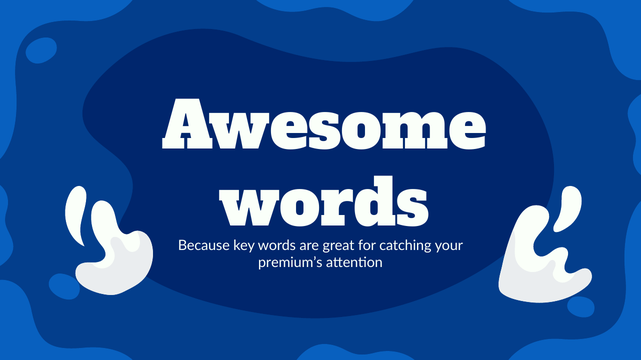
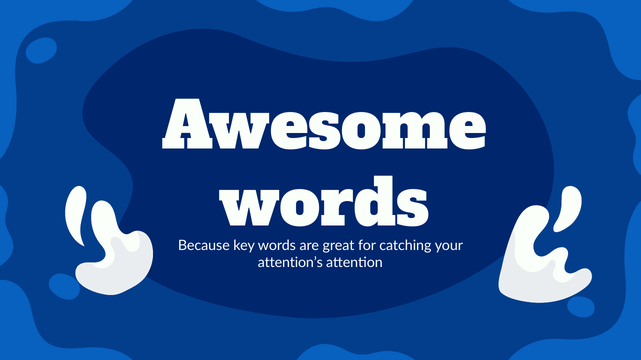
premium’s: premium’s -> attention’s
